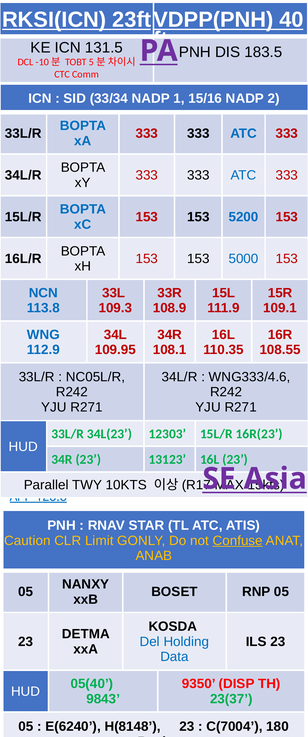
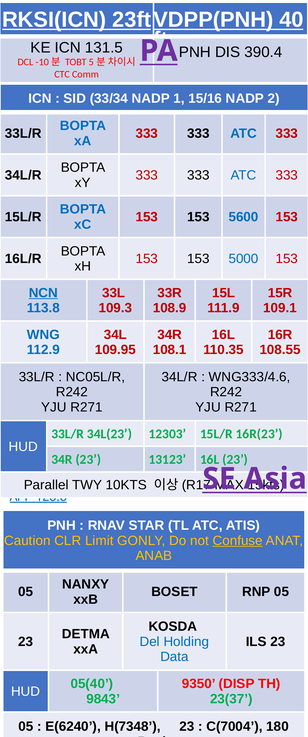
183.5: 183.5 -> 390.4
5200: 5200 -> 5600
NCN underline: none -> present
H(8148: H(8148 -> H(7348
